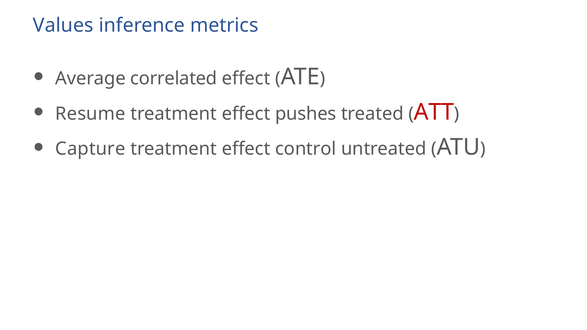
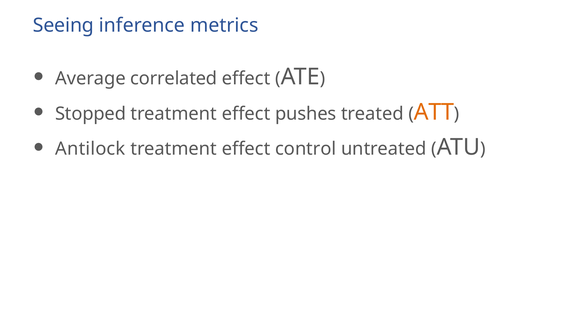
Values: Values -> Seeing
Resume: Resume -> Stopped
ATT colour: red -> orange
Capture: Capture -> Antilock
